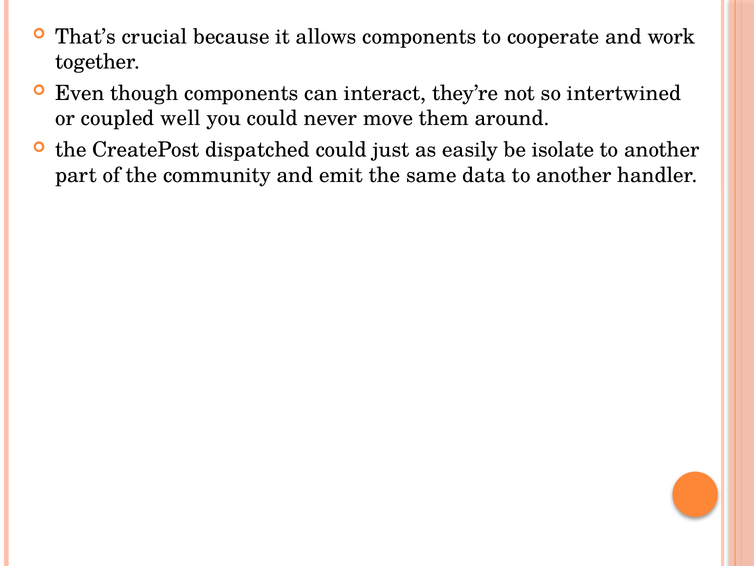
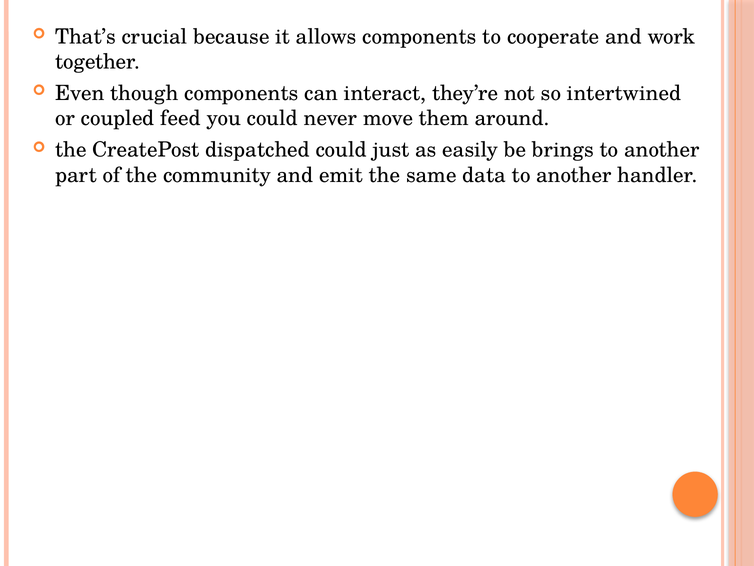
well: well -> feed
isolate: isolate -> brings
